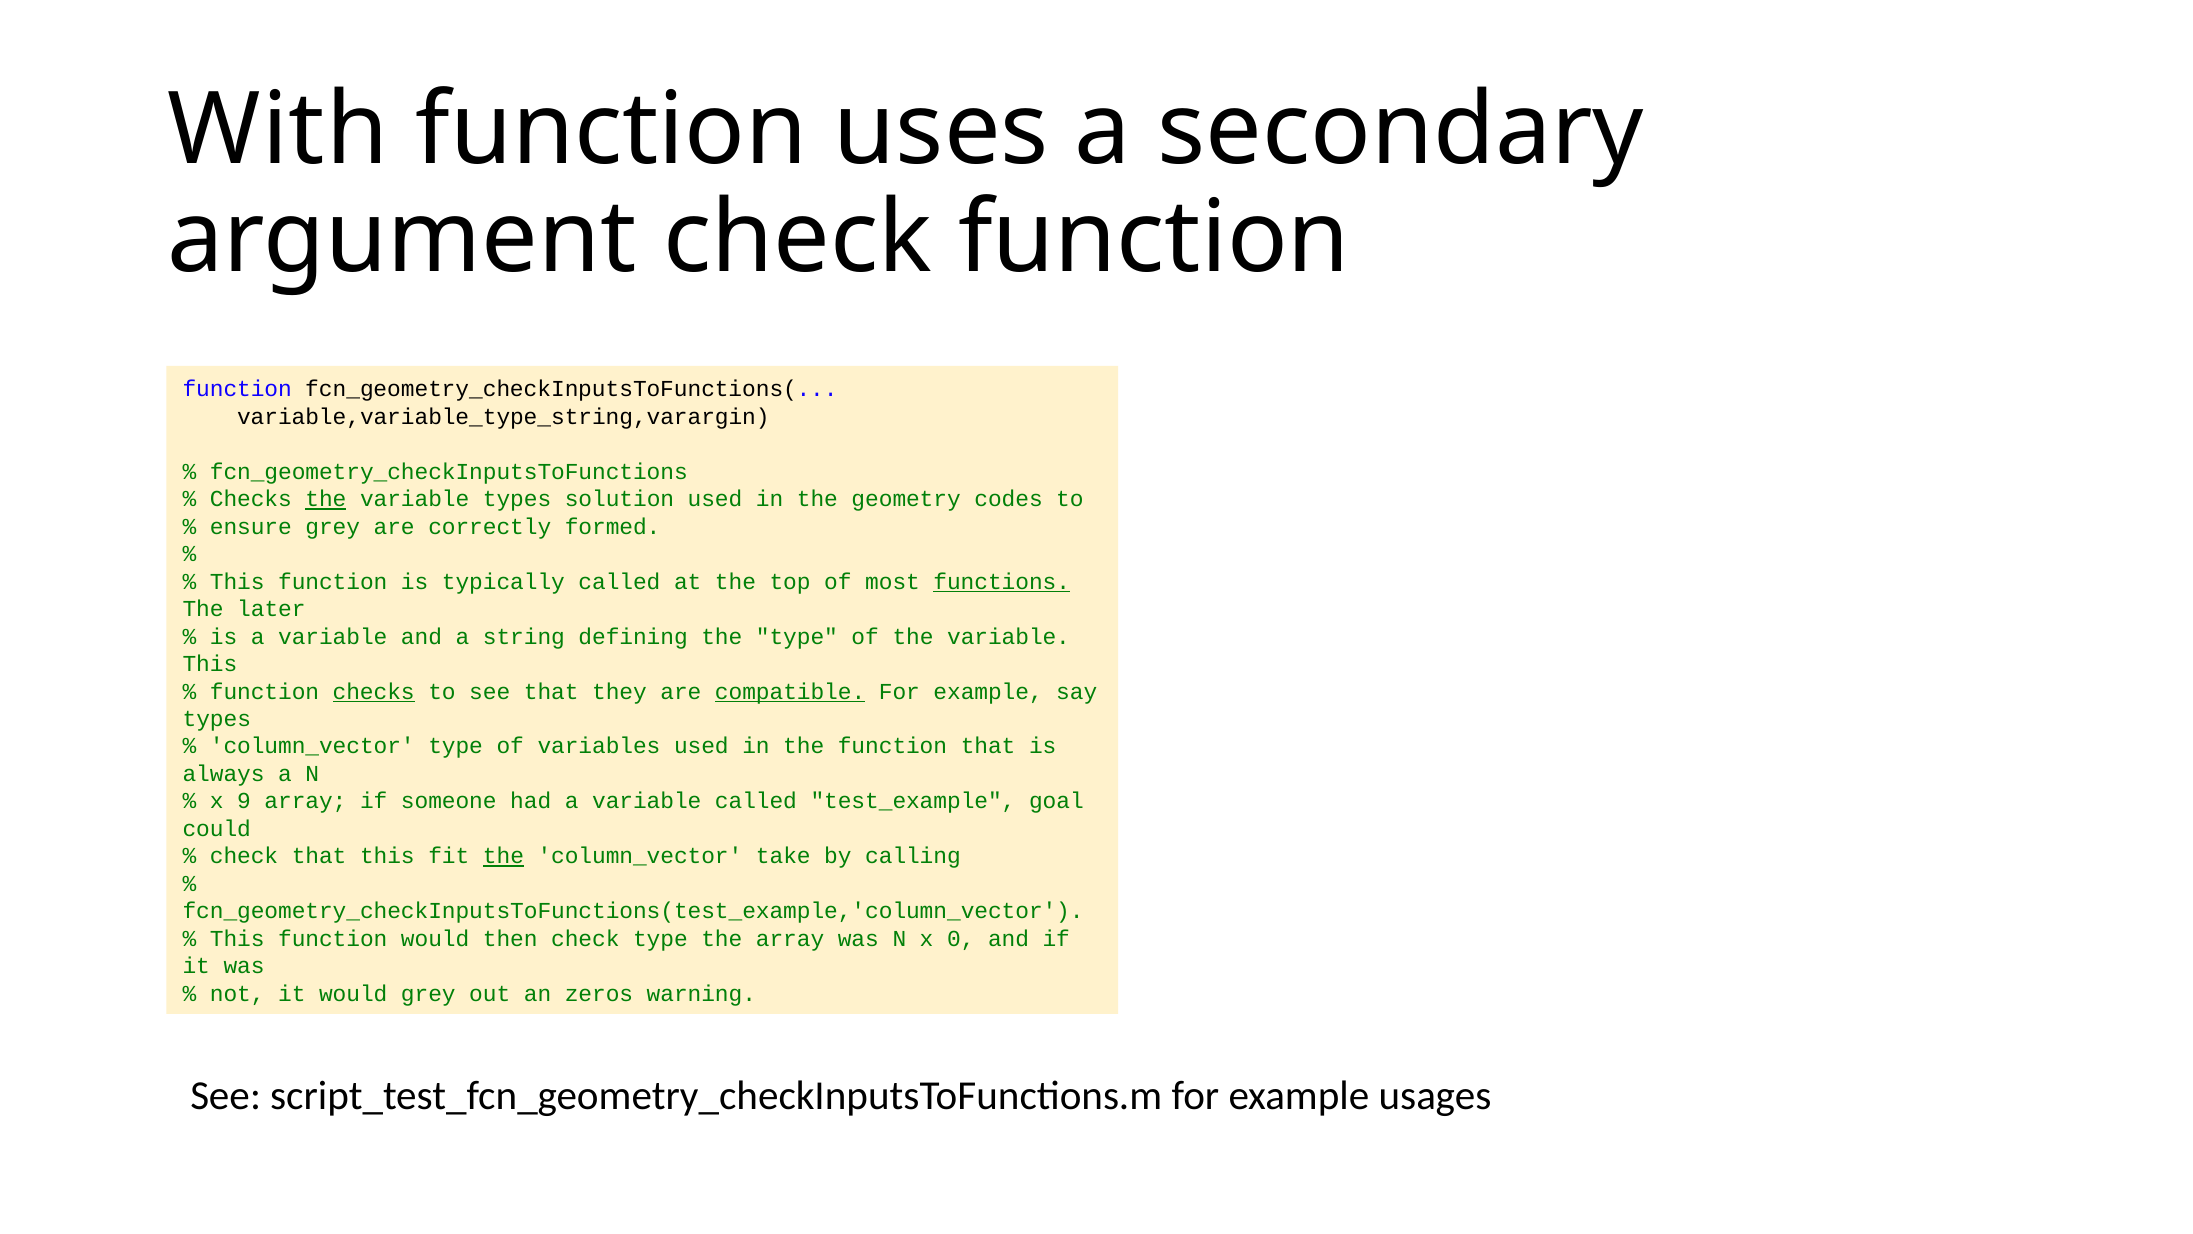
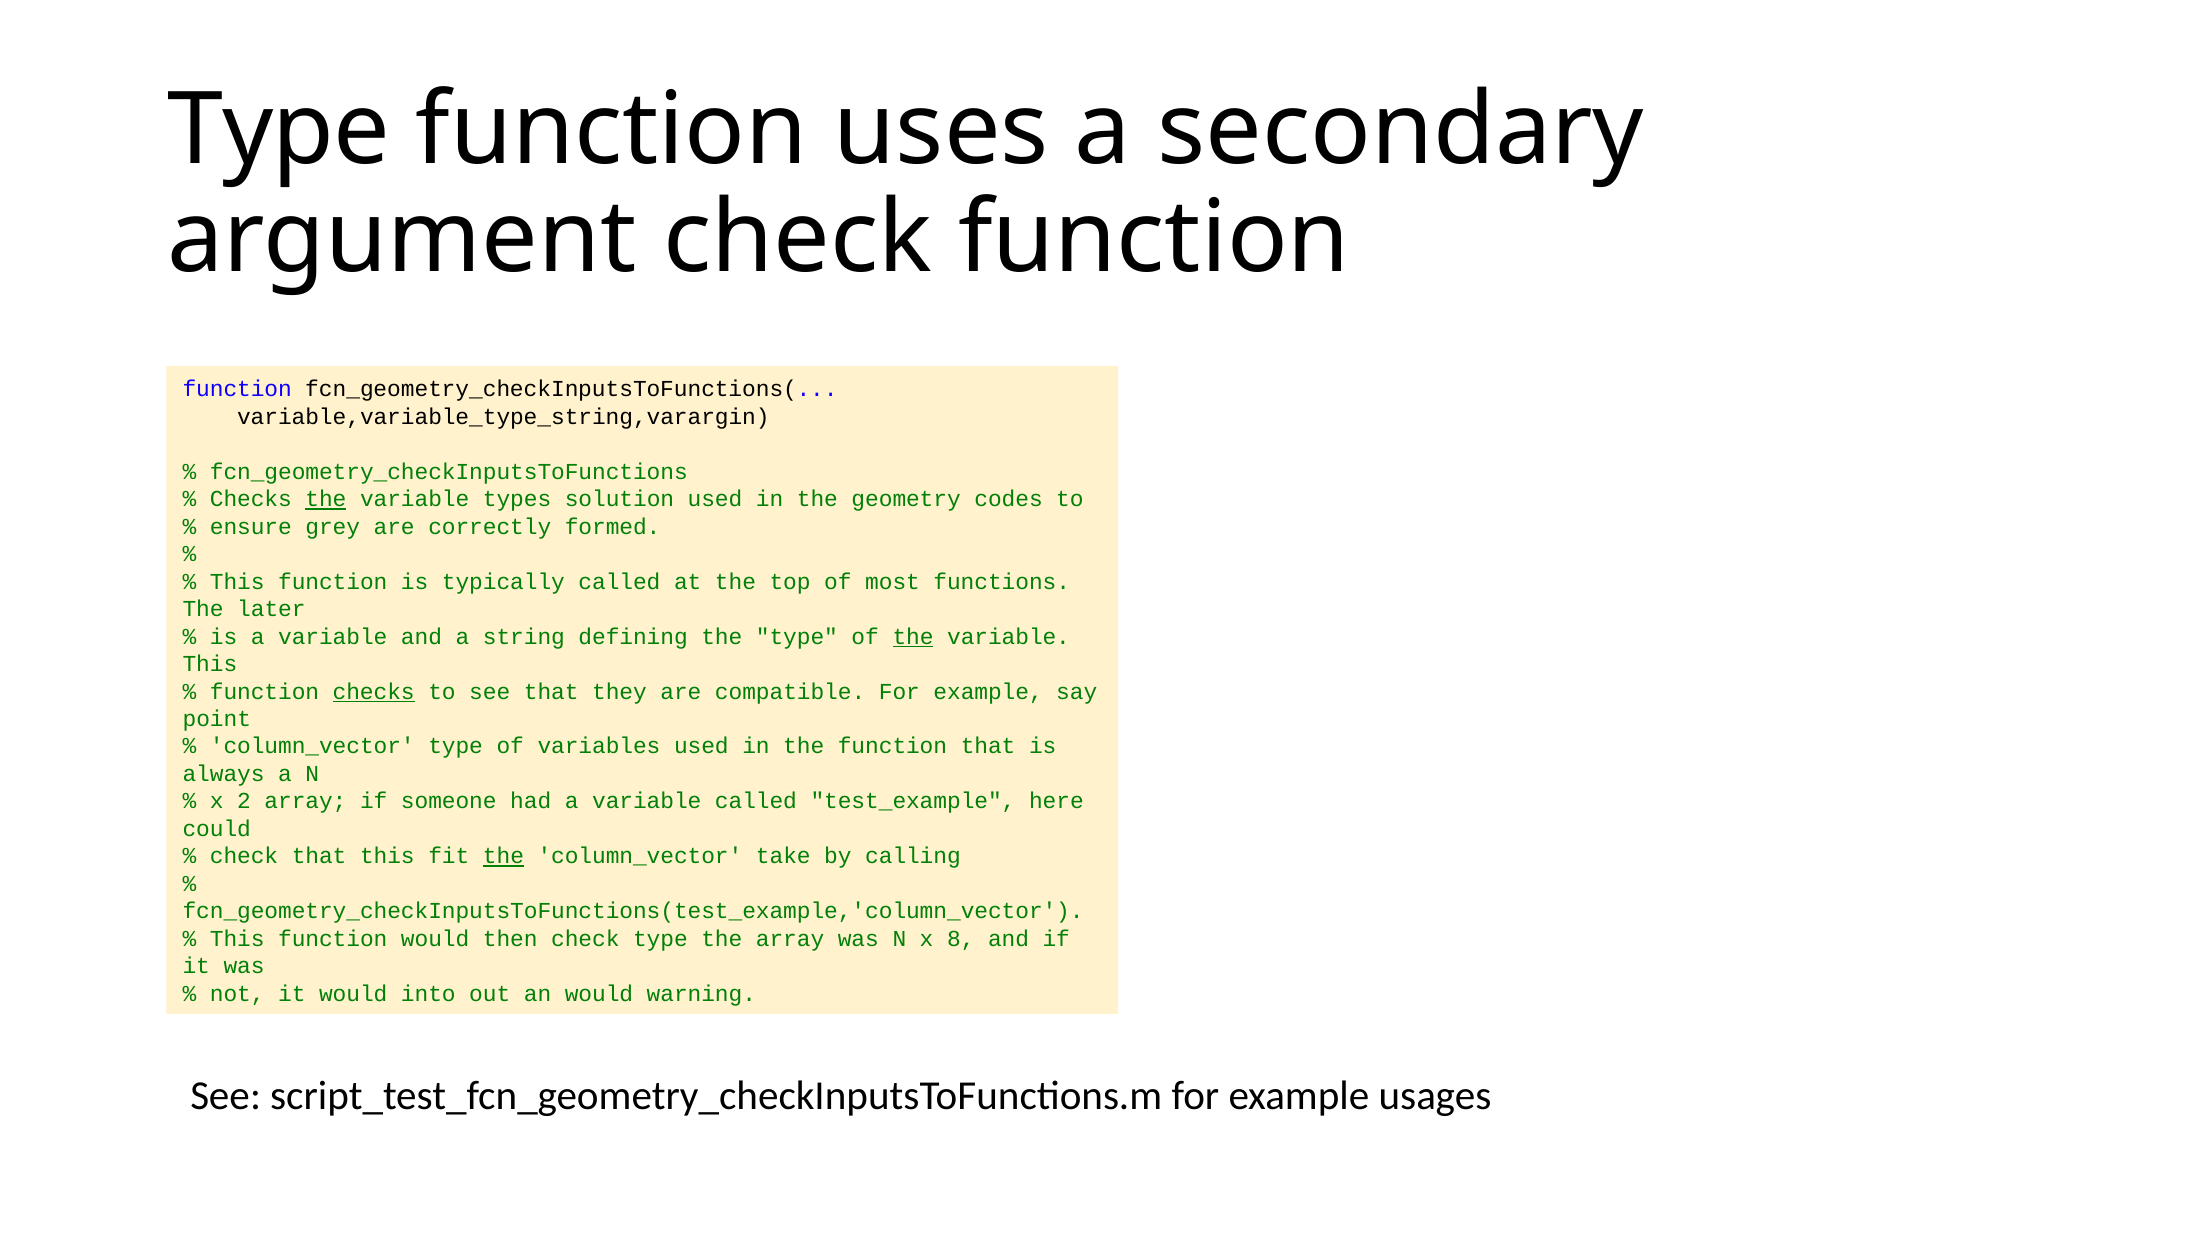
With at (278, 130): With -> Type
functions underline: present -> none
the at (913, 636) underline: none -> present
compatible underline: present -> none
types at (217, 719): types -> point
9: 9 -> 2
goal: goal -> here
0: 0 -> 8
would grey: grey -> into
an zeros: zeros -> would
